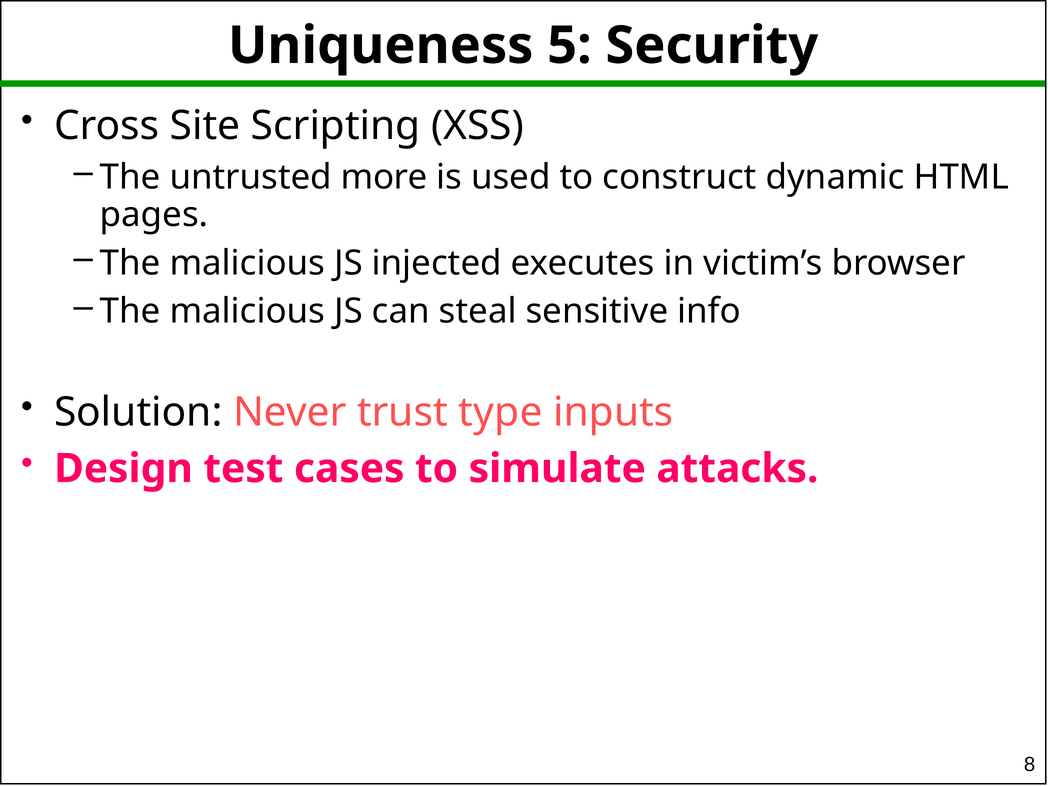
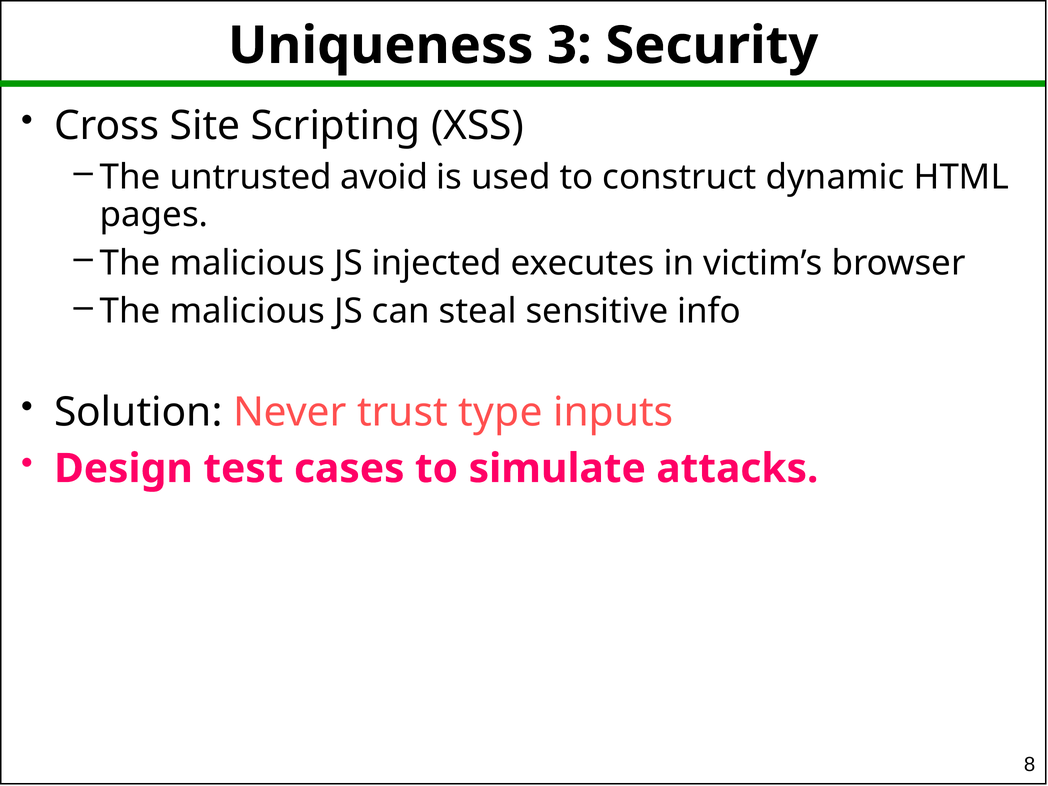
5: 5 -> 3
more: more -> avoid
